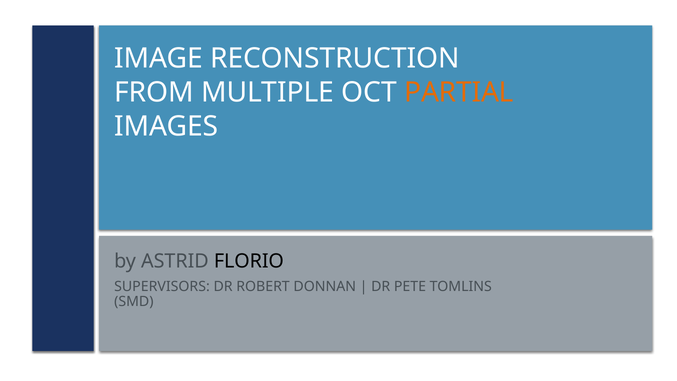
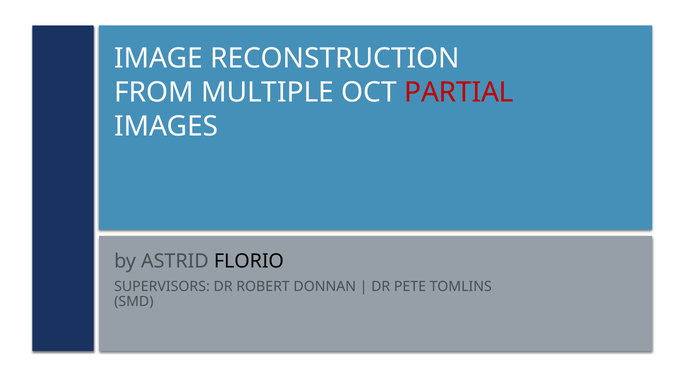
PARTIAL colour: orange -> red
